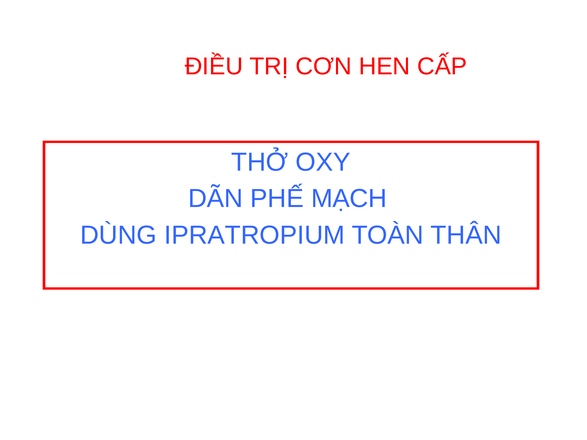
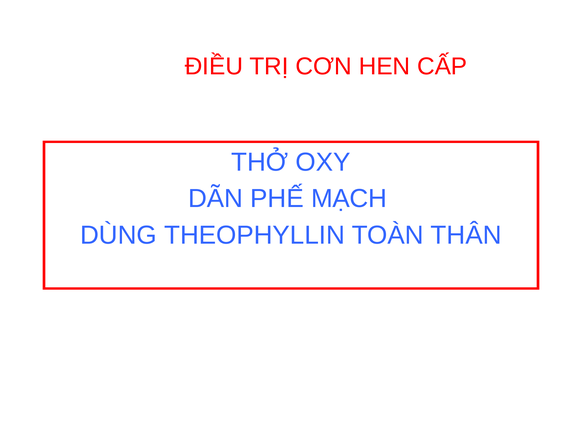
IPRATROPIUM: IPRATROPIUM -> THEOPHYLLIN
